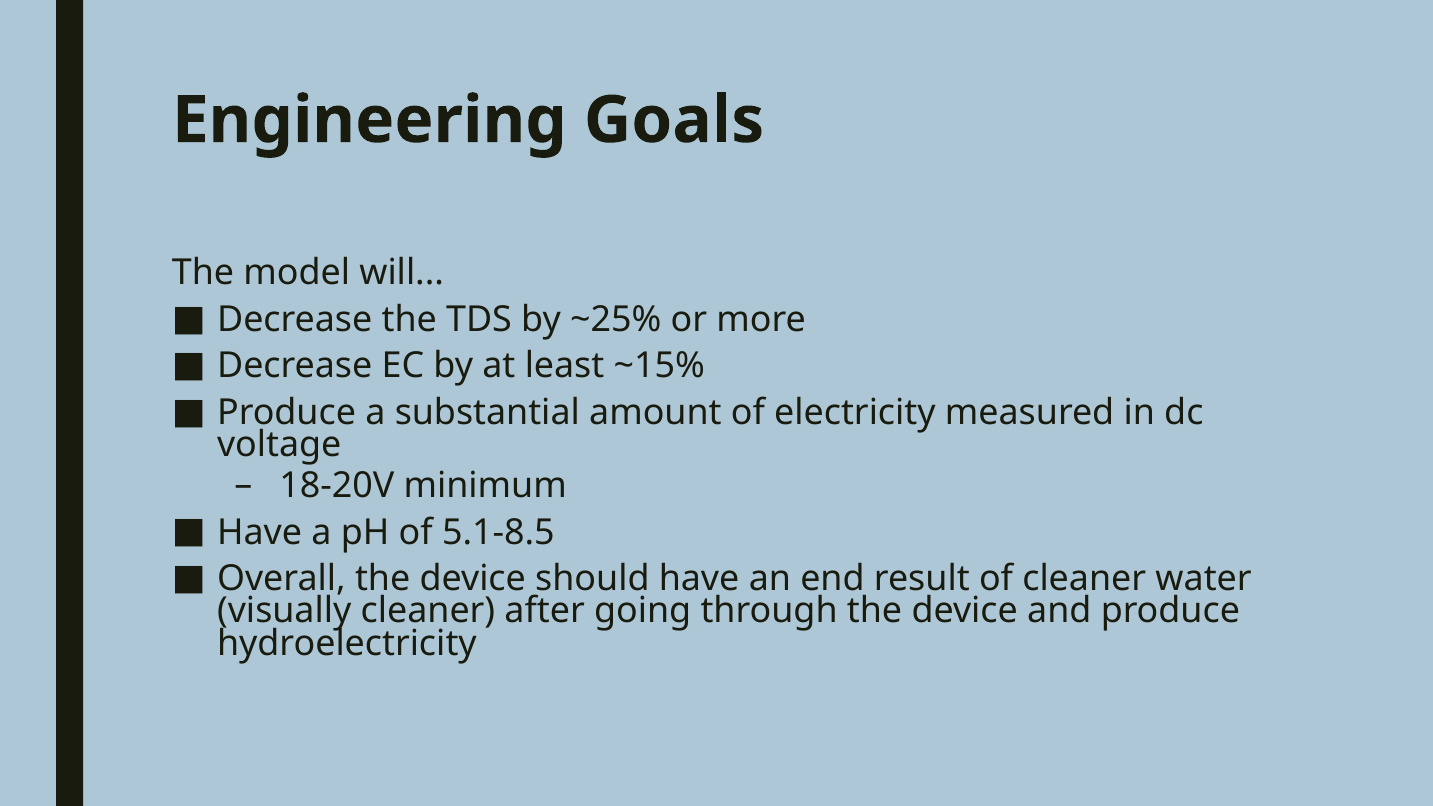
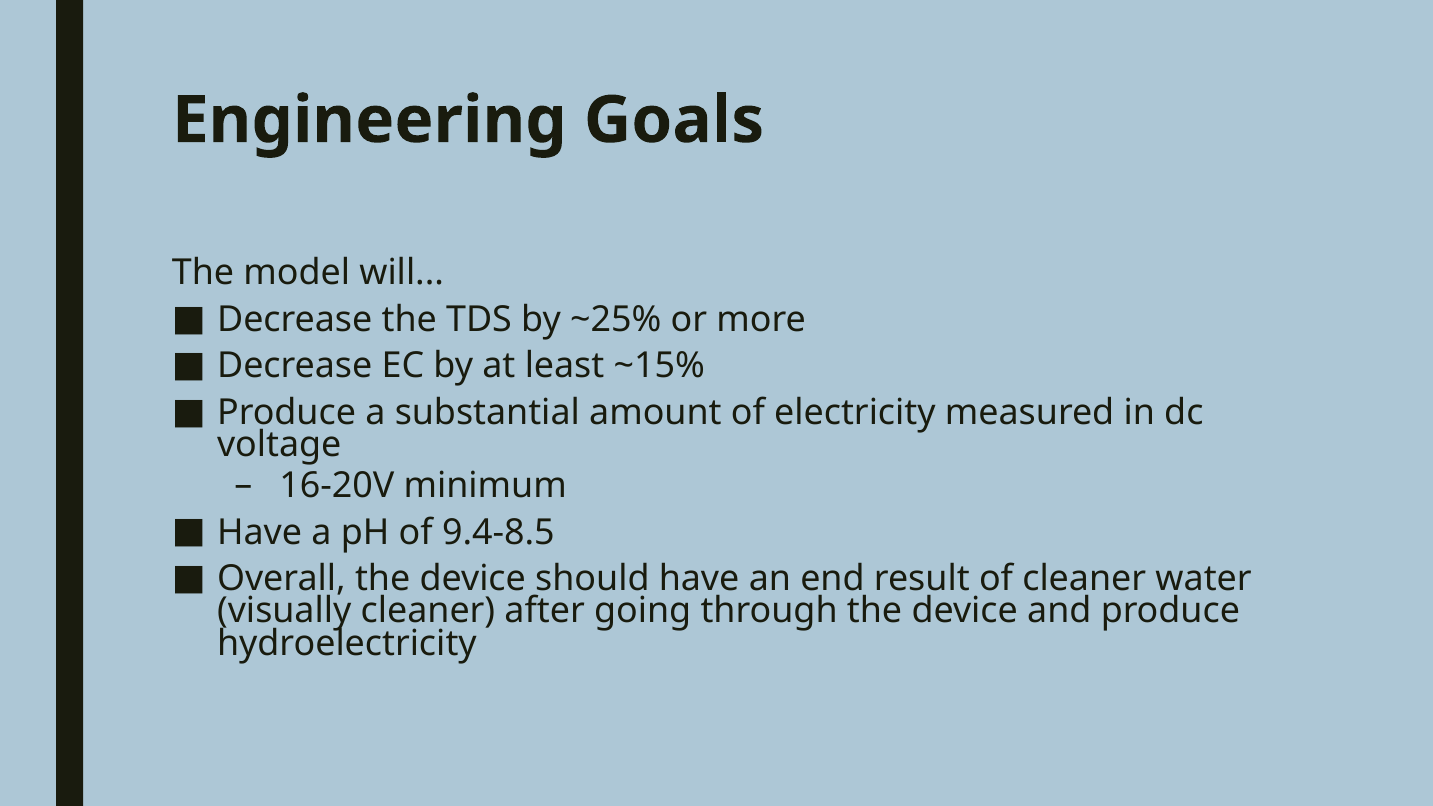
18-20V: 18-20V -> 16-20V
5.1-8.5: 5.1-8.5 -> 9.4-8.5
